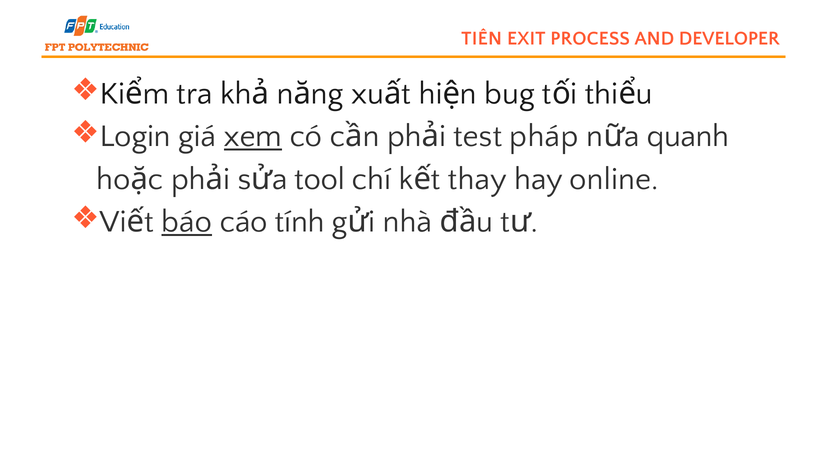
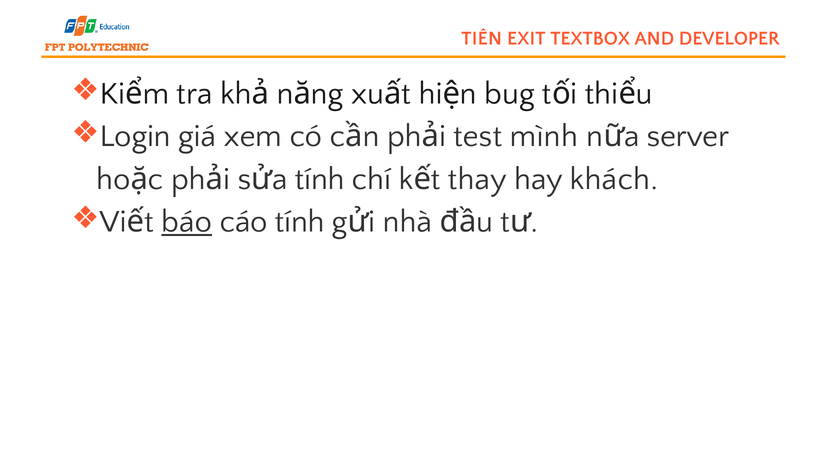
PROCESS: PROCESS -> TEXTBOX
xem underline: present -> none
pháp: pháp -> mình
quanh: quanh -> server
tool at (320, 179): tool -> tính
online: online -> khách
